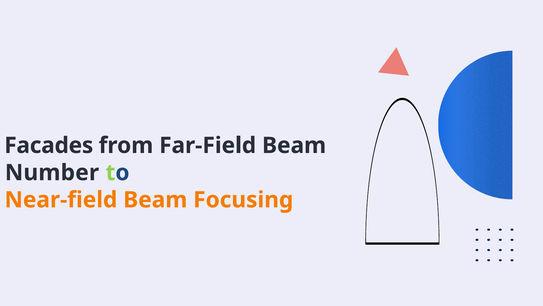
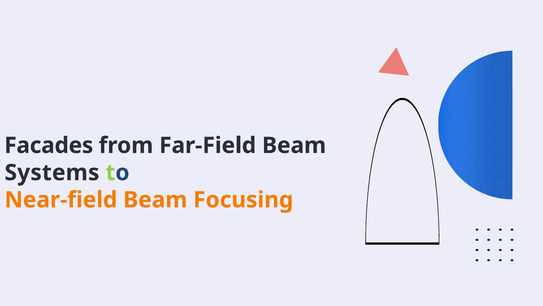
Number: Number -> Systems
